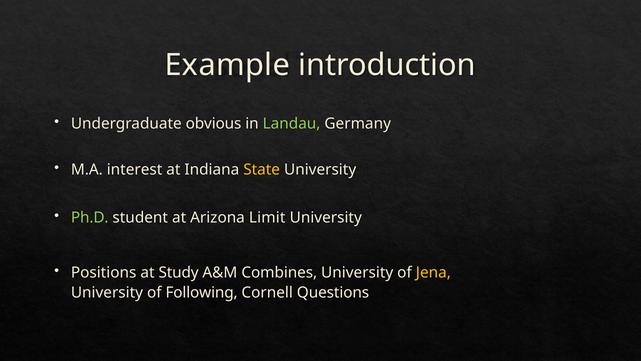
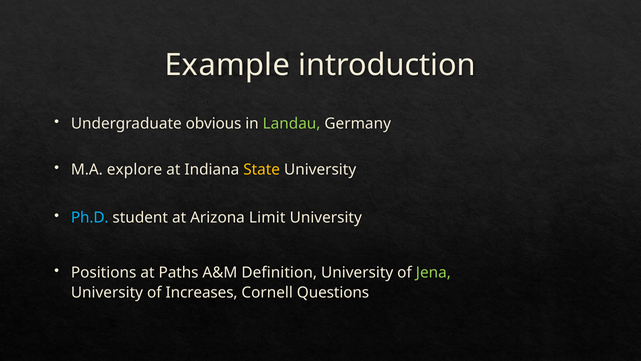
interest: interest -> explore
Ph.D colour: light green -> light blue
Study: Study -> Paths
Combines: Combines -> Definition
Jena colour: yellow -> light green
Following: Following -> Increases
